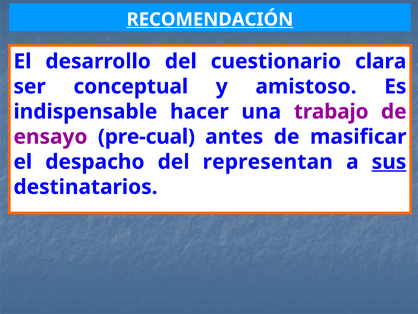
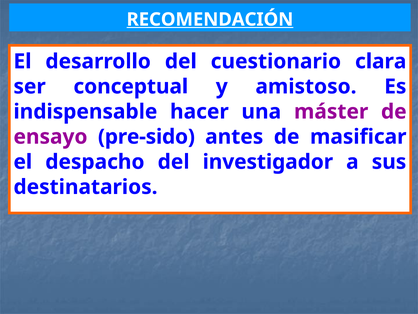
trabajo: trabajo -> máster
pre-cual: pre-cual -> pre-sido
representan: representan -> investigador
sus underline: present -> none
